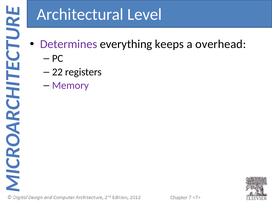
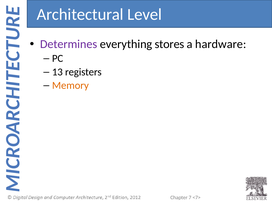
keeps: keeps -> stores
overhead: overhead -> hardware
22: 22 -> 13
Memory colour: purple -> orange
